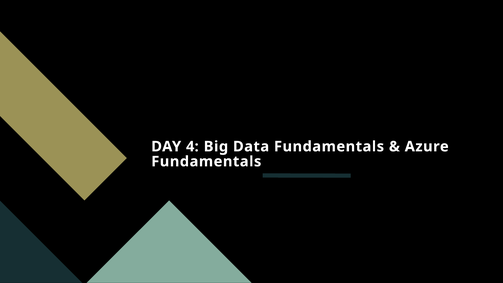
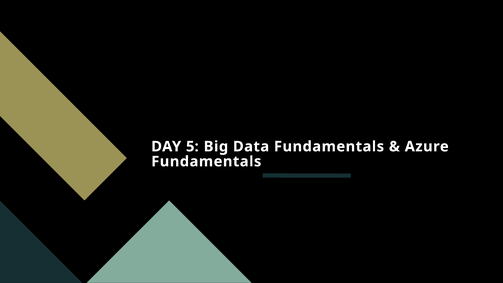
4: 4 -> 5
